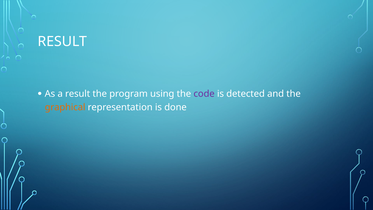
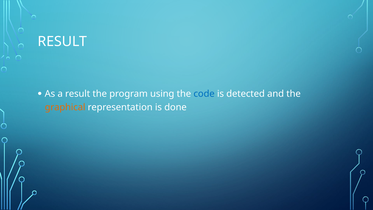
code colour: purple -> blue
